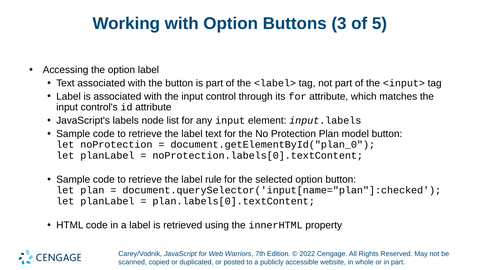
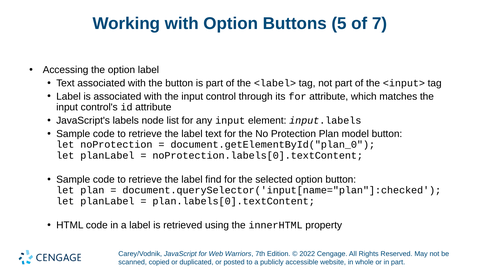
3: 3 -> 5
5: 5 -> 7
rule: rule -> find
